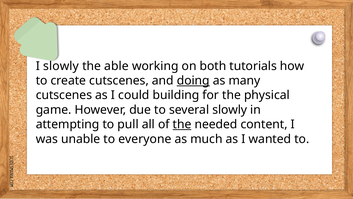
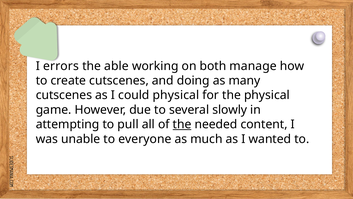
I slowly: slowly -> errors
tutorials: tutorials -> manage
doing underline: present -> none
could building: building -> physical
